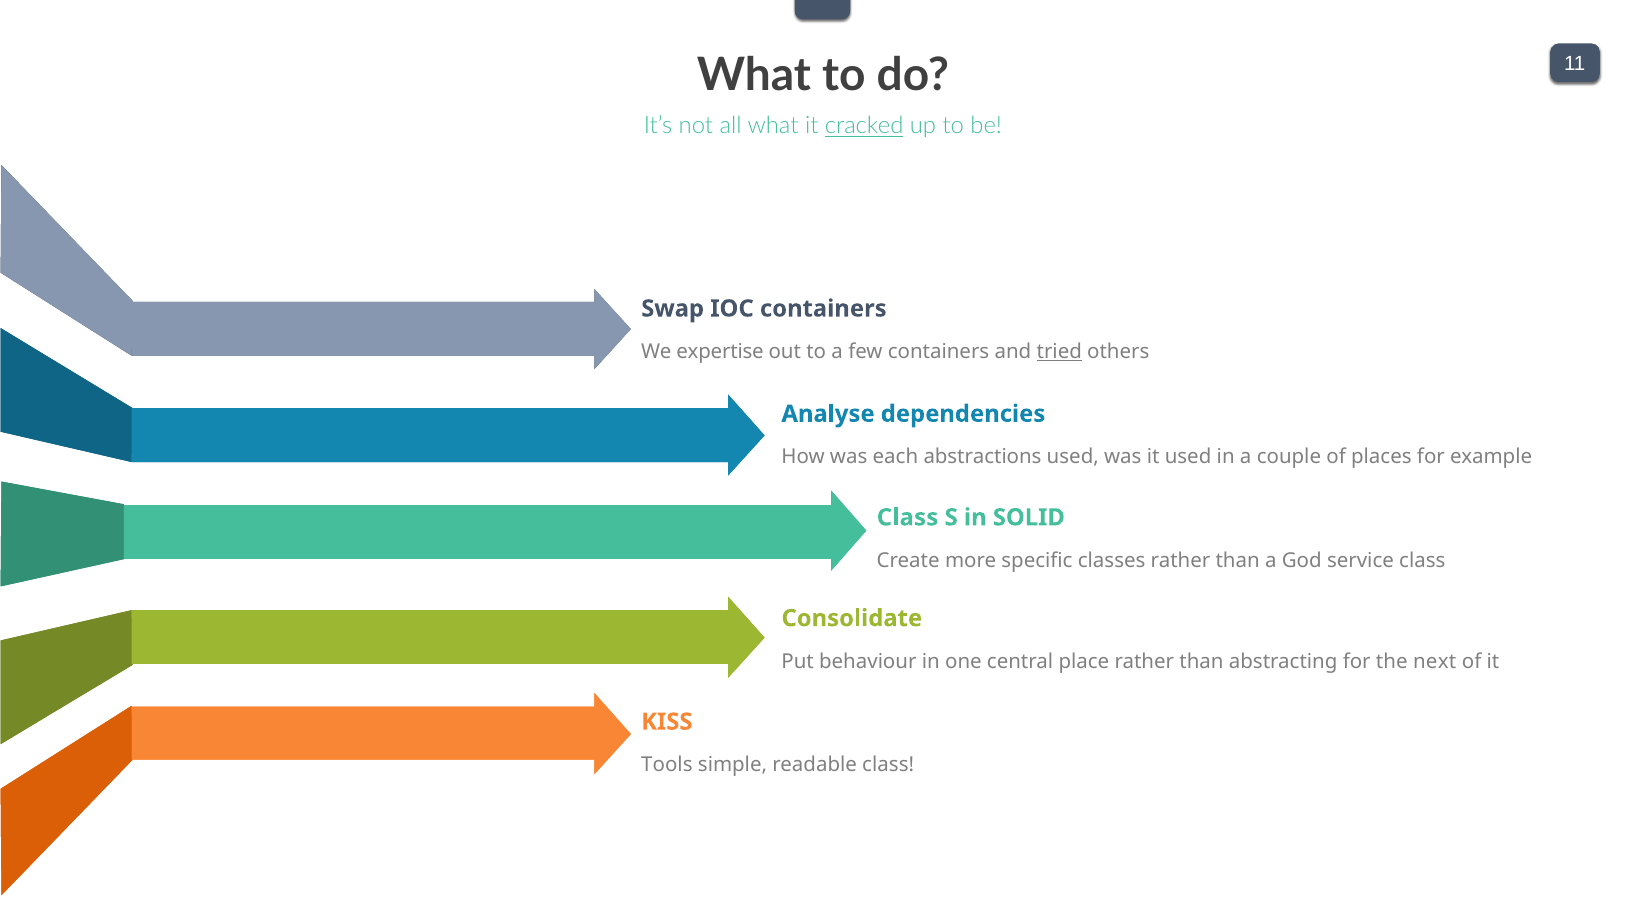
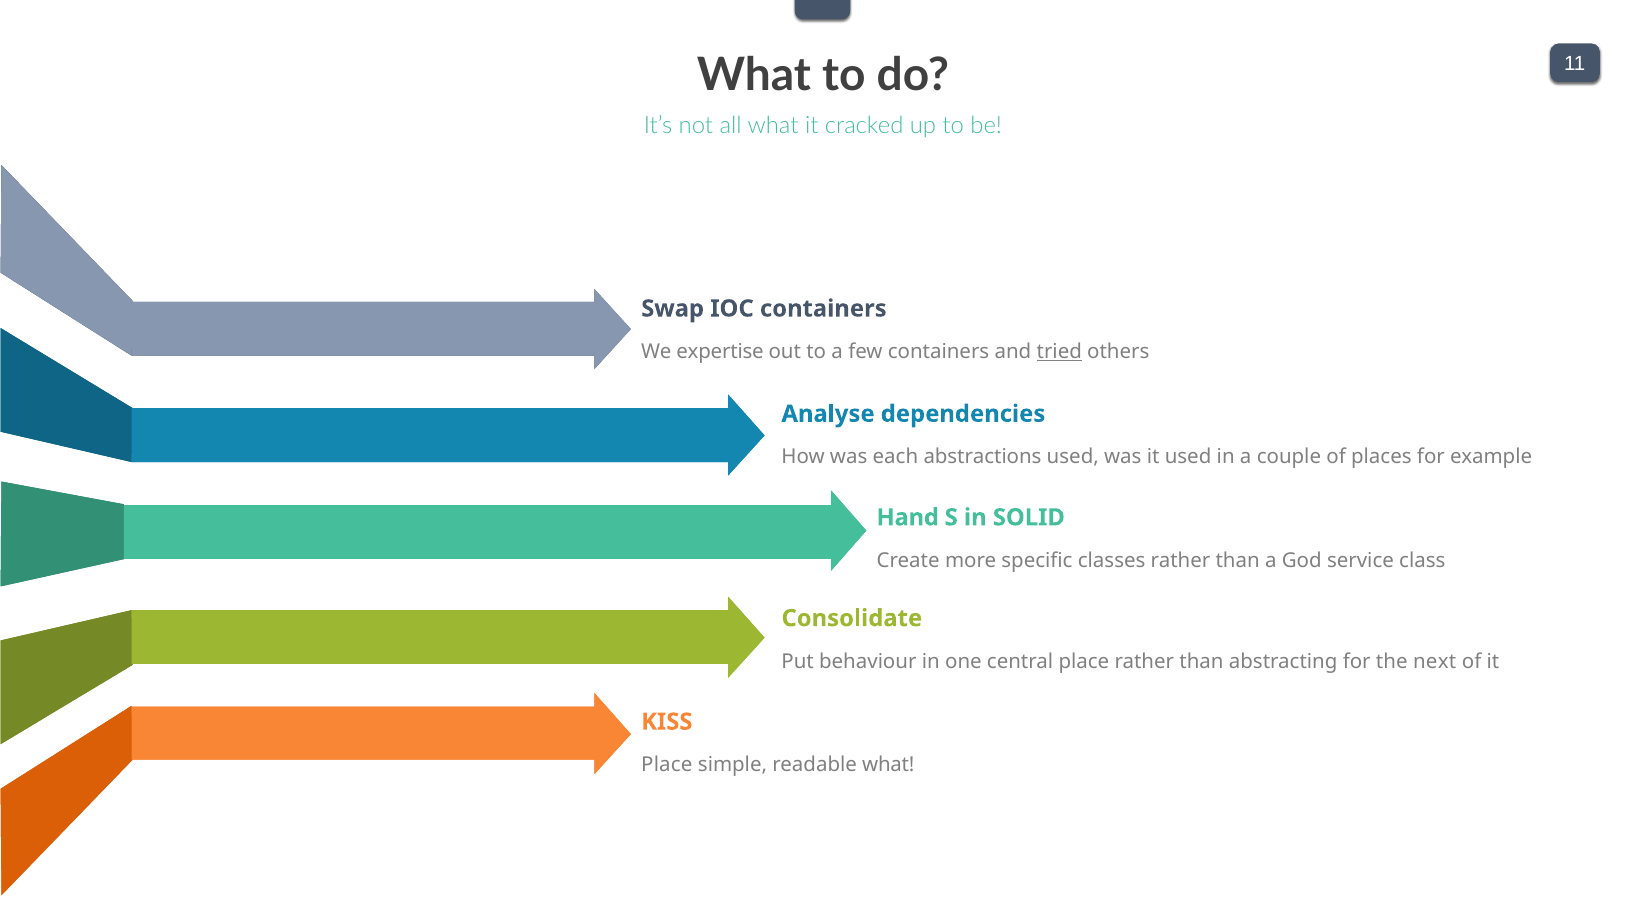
cracked underline: present -> none
Class at (907, 518): Class -> Hand
Tools at (667, 765): Tools -> Place
readable class: class -> what
